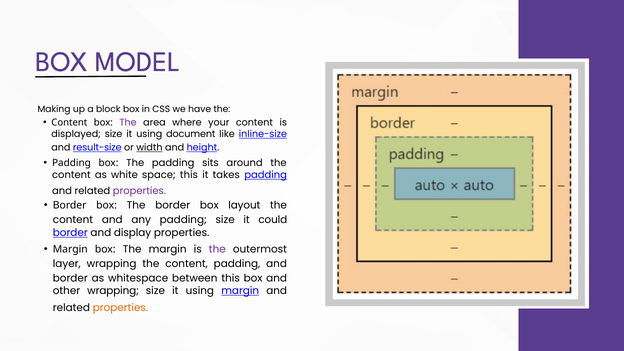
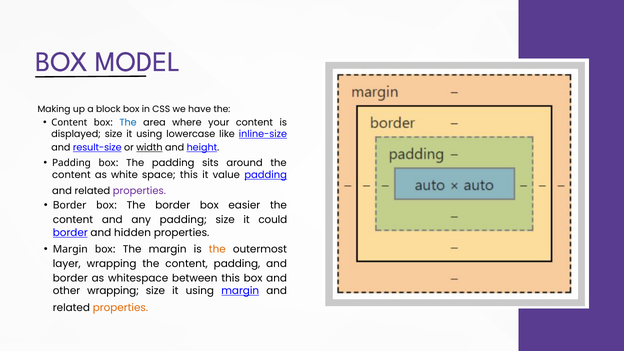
The at (128, 123) colour: purple -> blue
document: document -> lowercase
takes: takes -> value
layout: layout -> easier
display: display -> hidden
the at (217, 249) colour: purple -> orange
